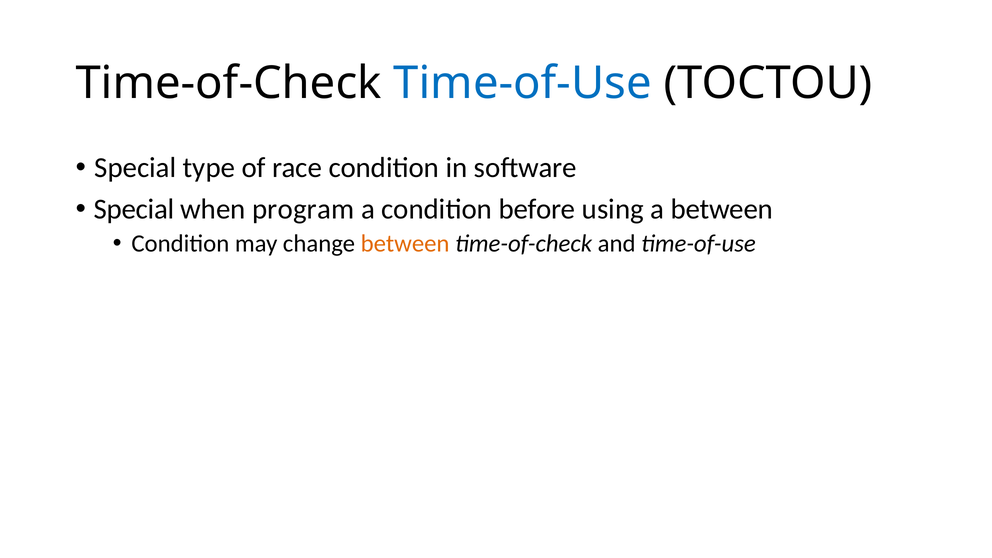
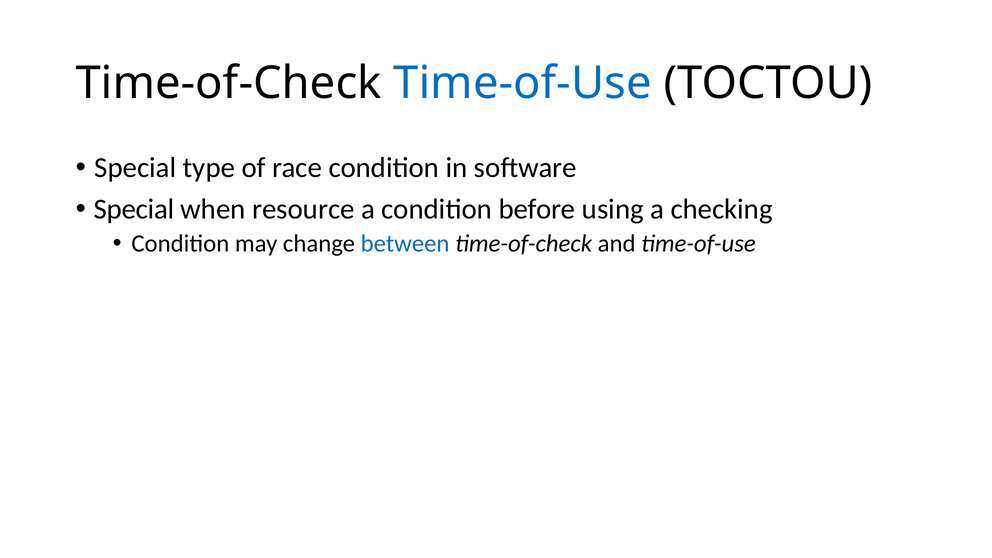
program: program -> resource
a between: between -> checking
between at (405, 244) colour: orange -> blue
